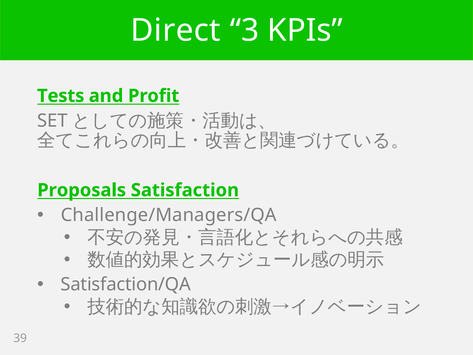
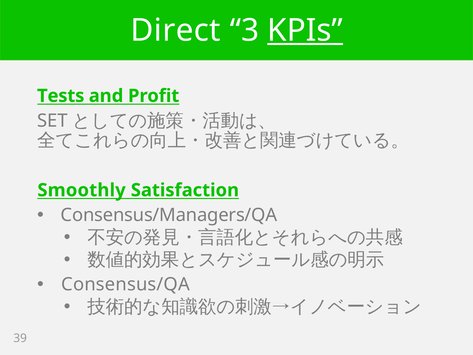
KPIs underline: none -> present
Proposals: Proposals -> Smoothly
Challenge/Managers/QA: Challenge/Managers/QA -> Consensus/Managers/QA
Satisfaction/QA: Satisfaction/QA -> Consensus/QA
